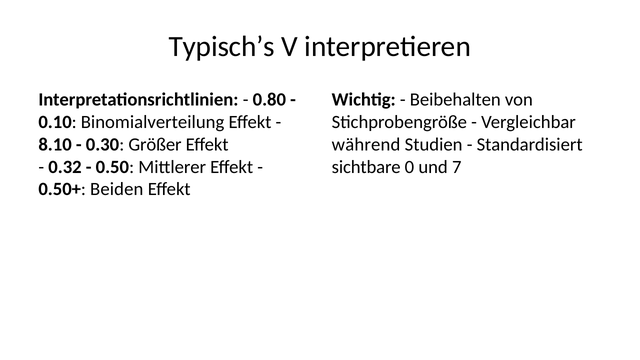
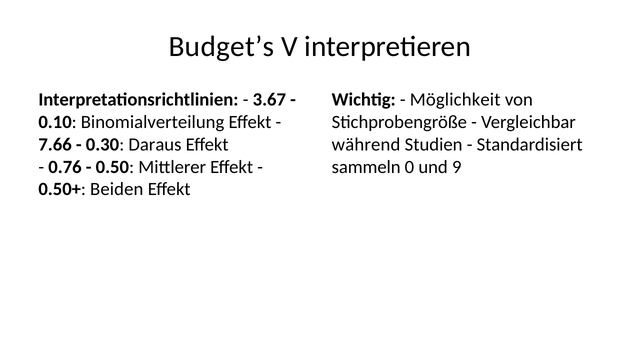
Typisch’s: Typisch’s -> Budget’s
0.80: 0.80 -> 3.67
Beibehalten: Beibehalten -> Möglichkeit
8.10: 8.10 -> 7.66
Größer: Größer -> Daraus
0.32: 0.32 -> 0.76
sichtbare: sichtbare -> sammeln
7: 7 -> 9
